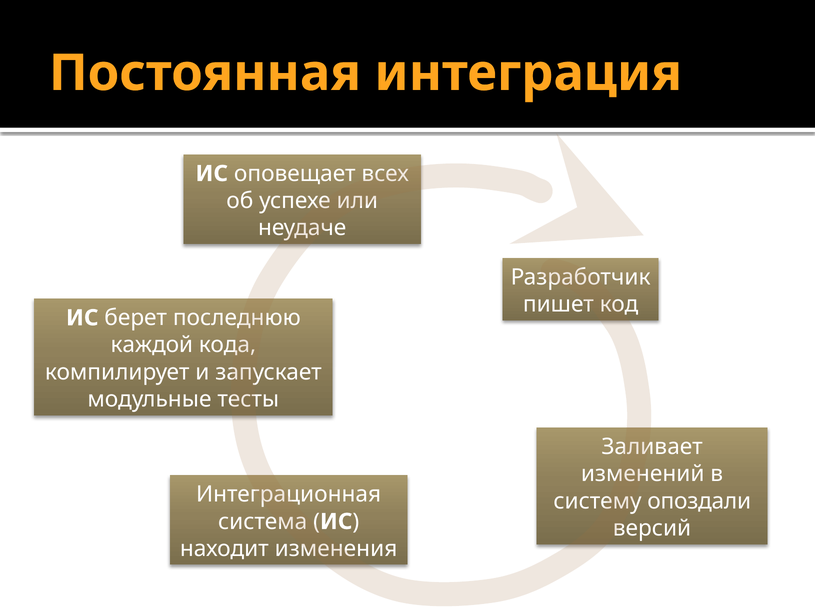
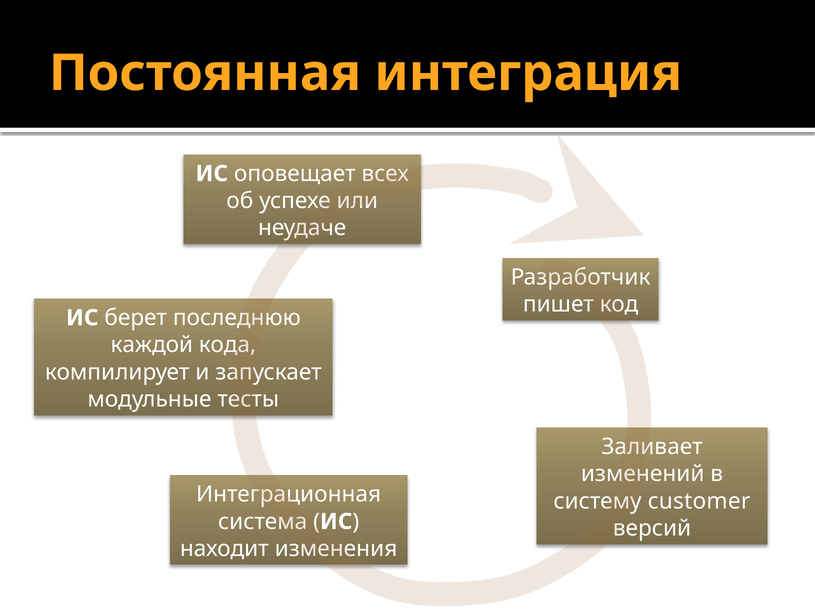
опоздали: опоздали -> customer
